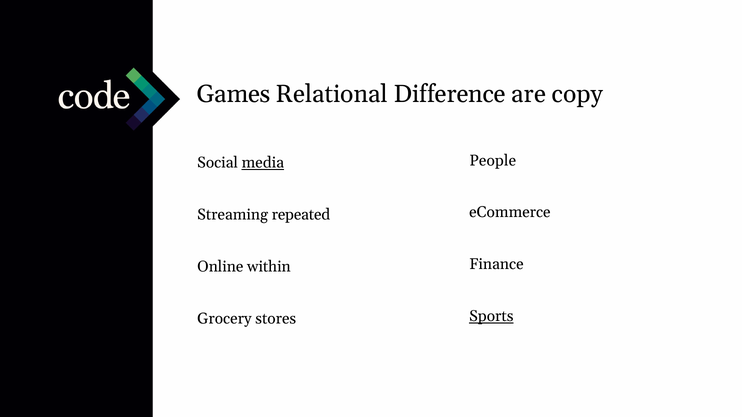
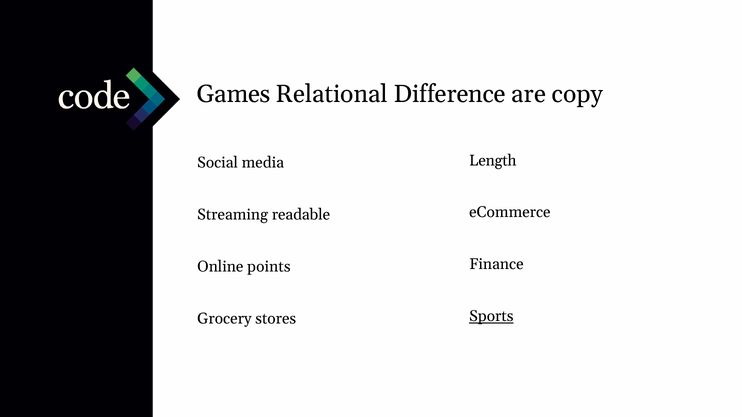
People: People -> Length
media underline: present -> none
repeated: repeated -> readable
within: within -> points
